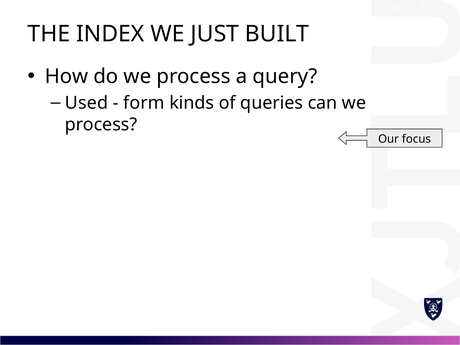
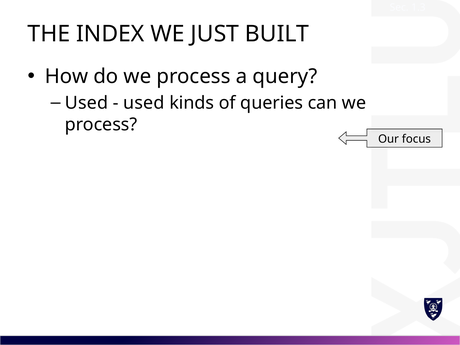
form at (144, 103): form -> used
